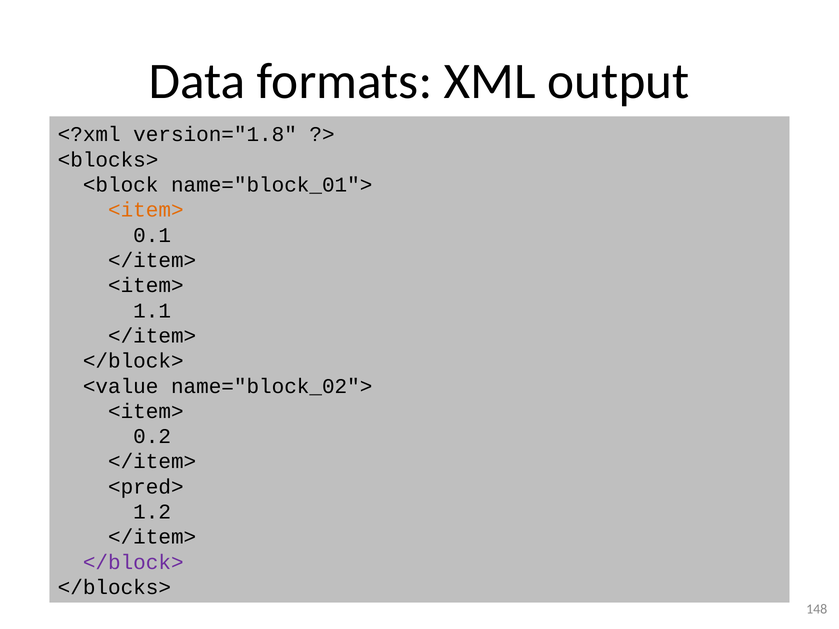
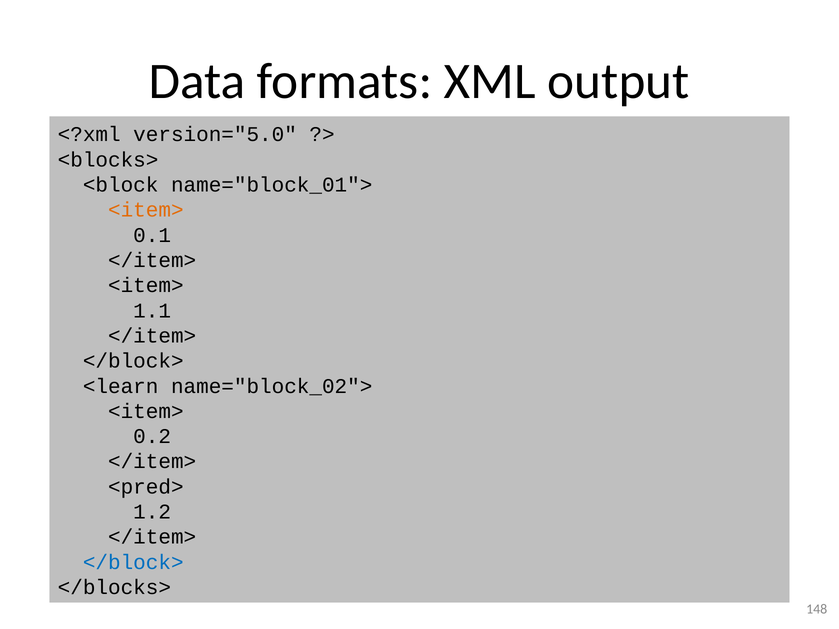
version="1.8: version="1.8 -> version="5.0
<value: <value -> <learn
</block> at (133, 562) colour: purple -> blue
